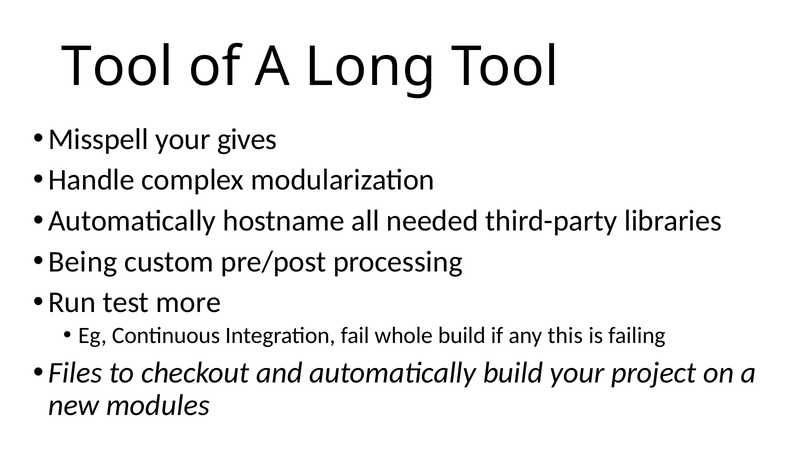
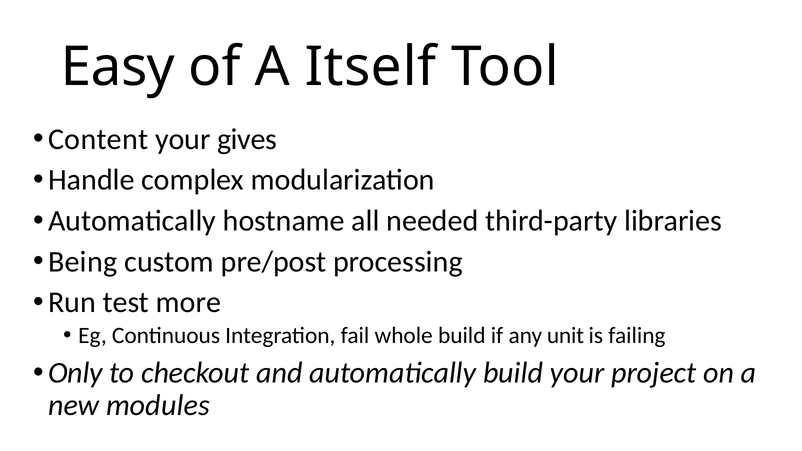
Tool at (117, 67): Tool -> Easy
Long: Long -> Itself
Misspell: Misspell -> Content
this: this -> unit
Files: Files -> Only
